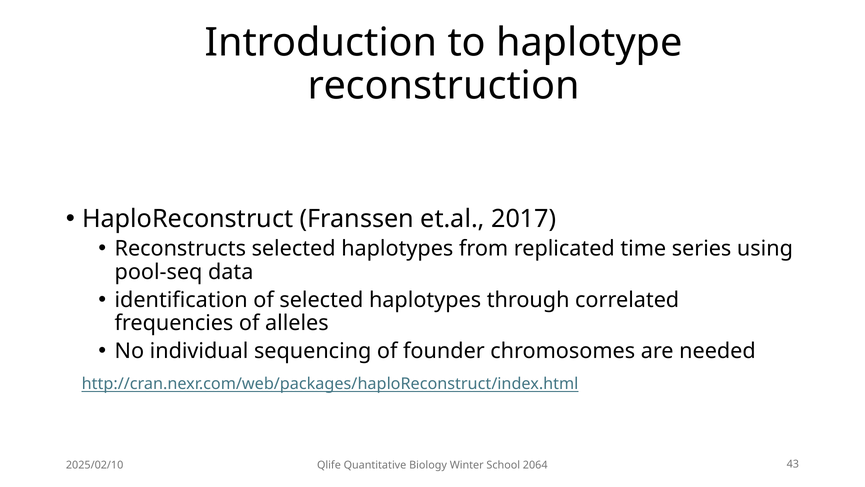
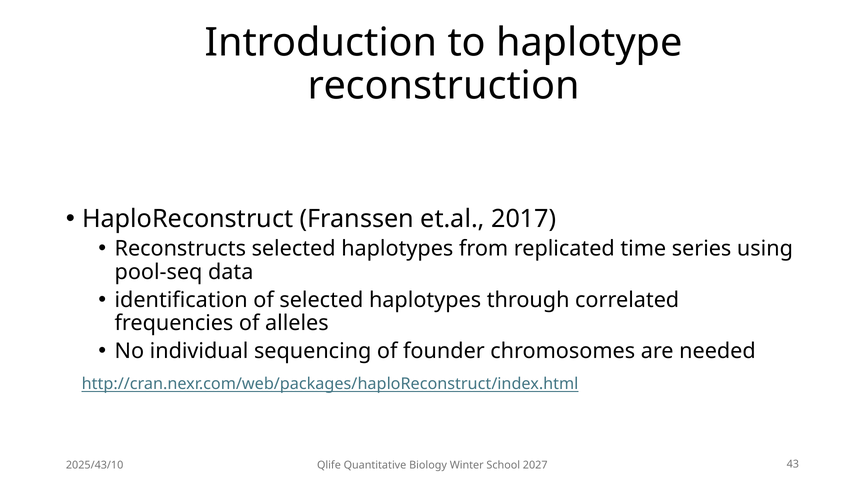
2025/02/10: 2025/02/10 -> 2025/43/10
2064: 2064 -> 2027
